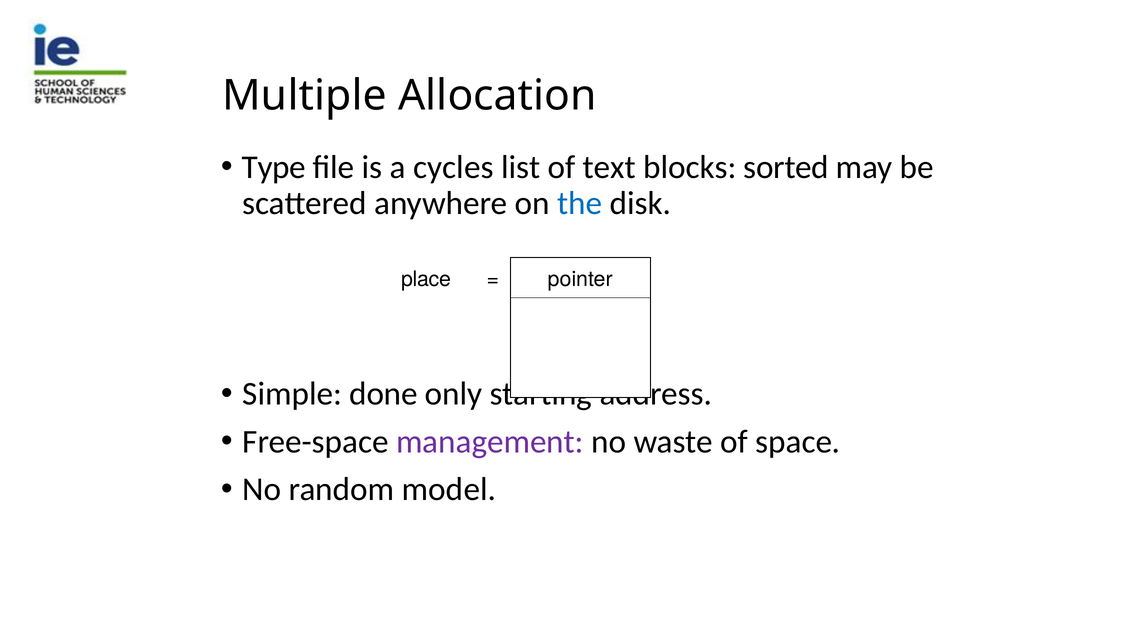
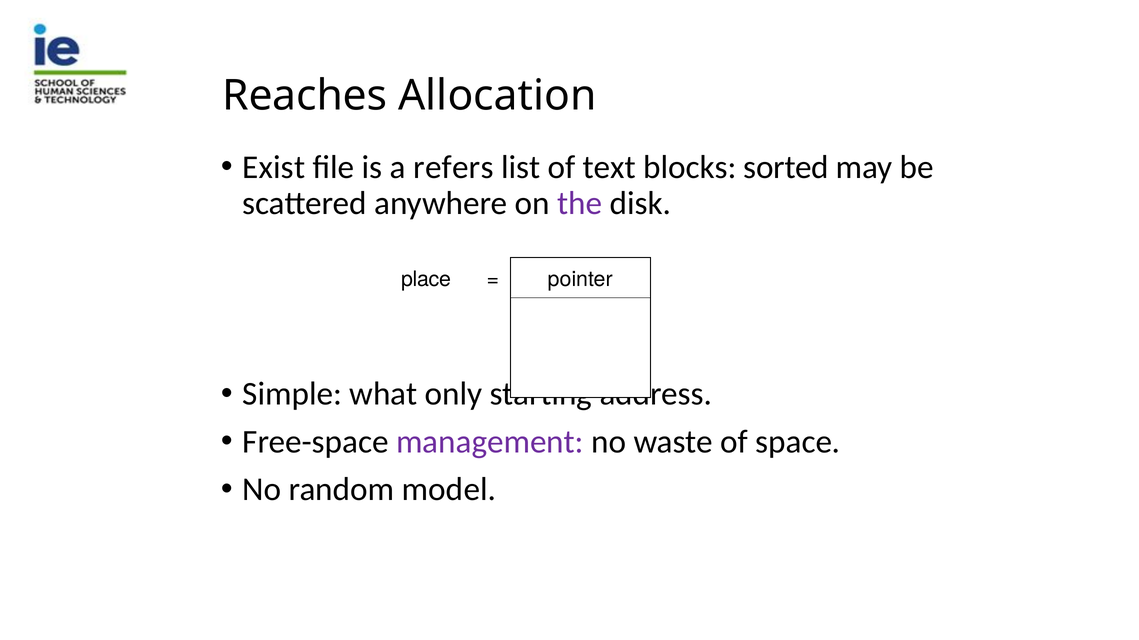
Multiple: Multiple -> Reaches
Type: Type -> Exist
cycles: cycles -> refers
the colour: blue -> purple
done: done -> what
